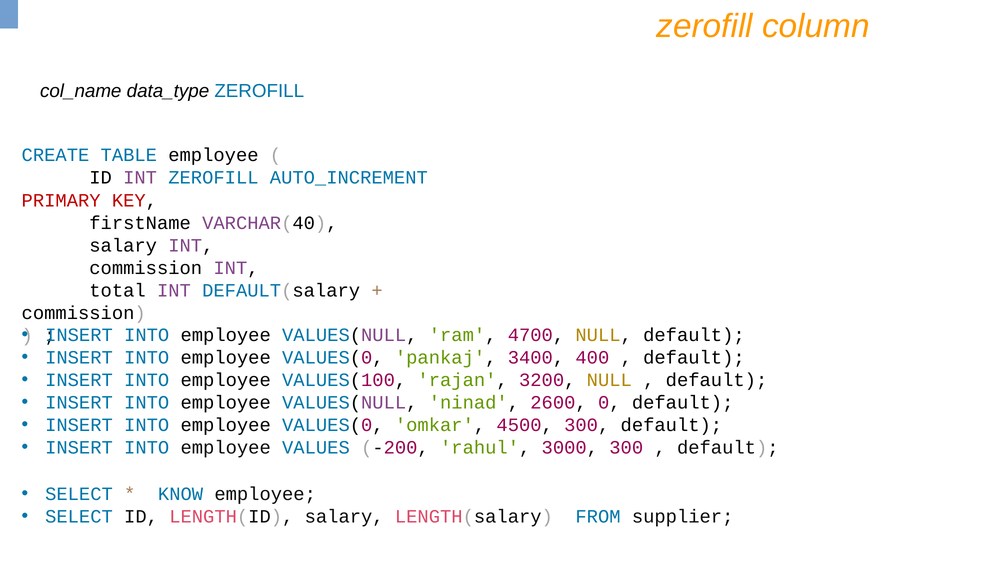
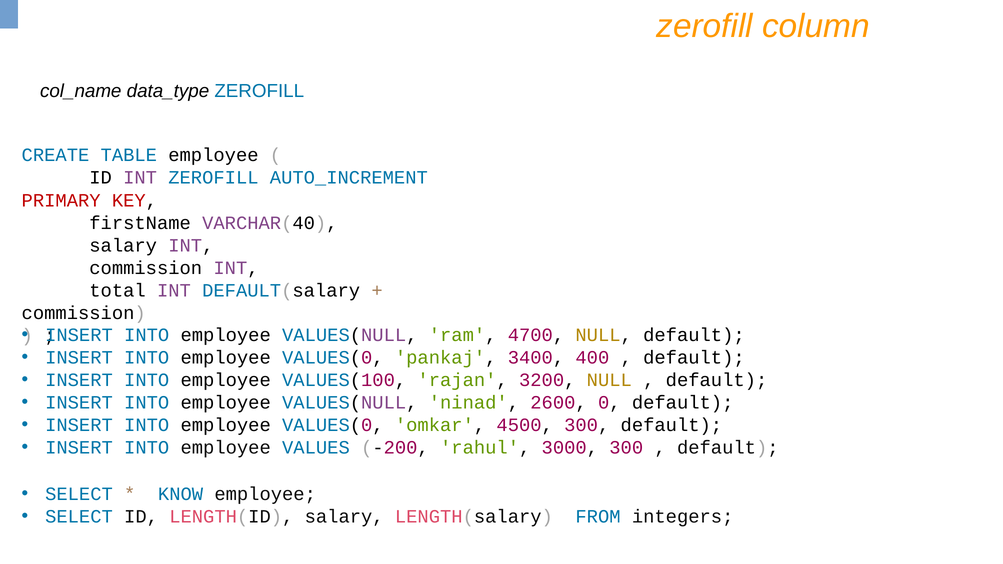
supplier: supplier -> integers
